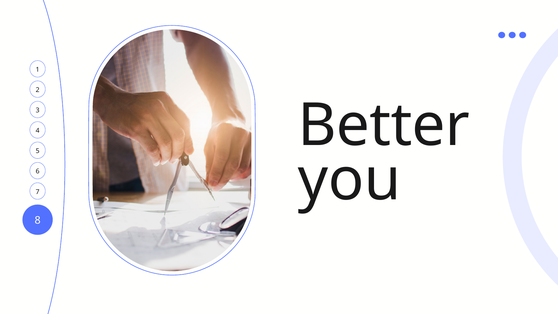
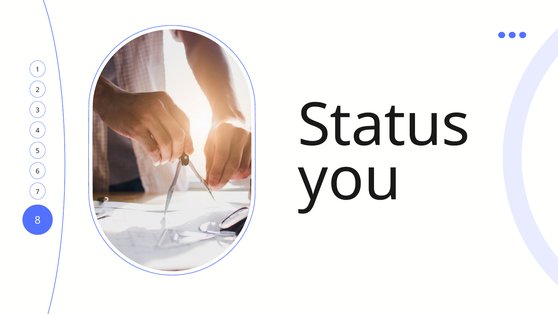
Better: Better -> Status
